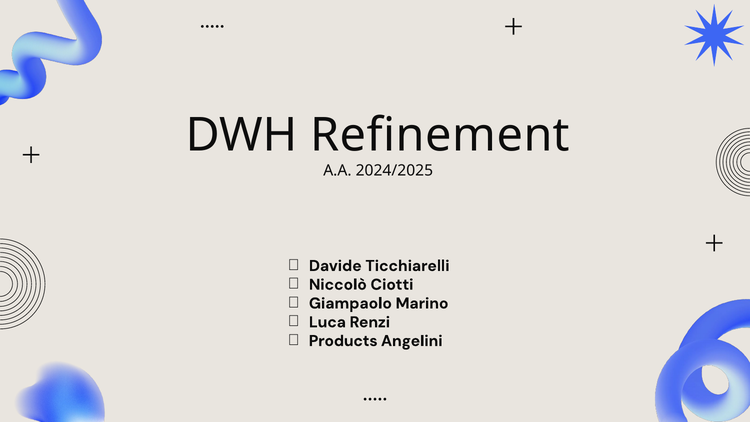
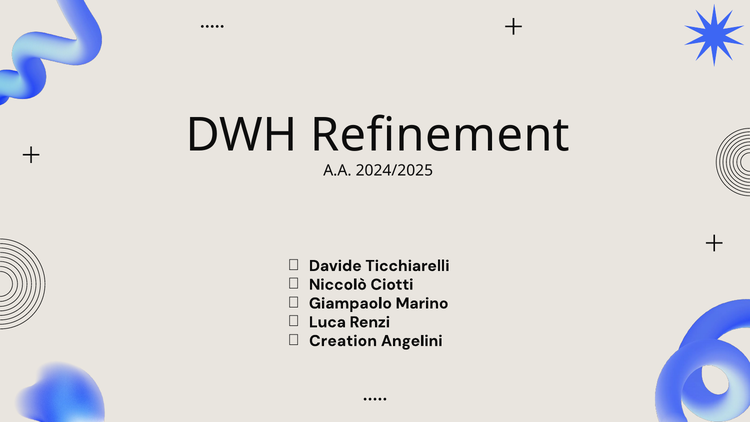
Products: Products -> Creation
